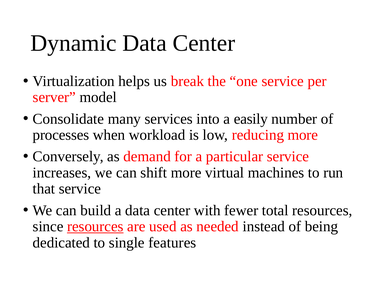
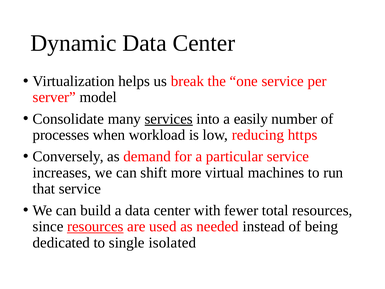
services underline: none -> present
reducing more: more -> https
features: features -> isolated
